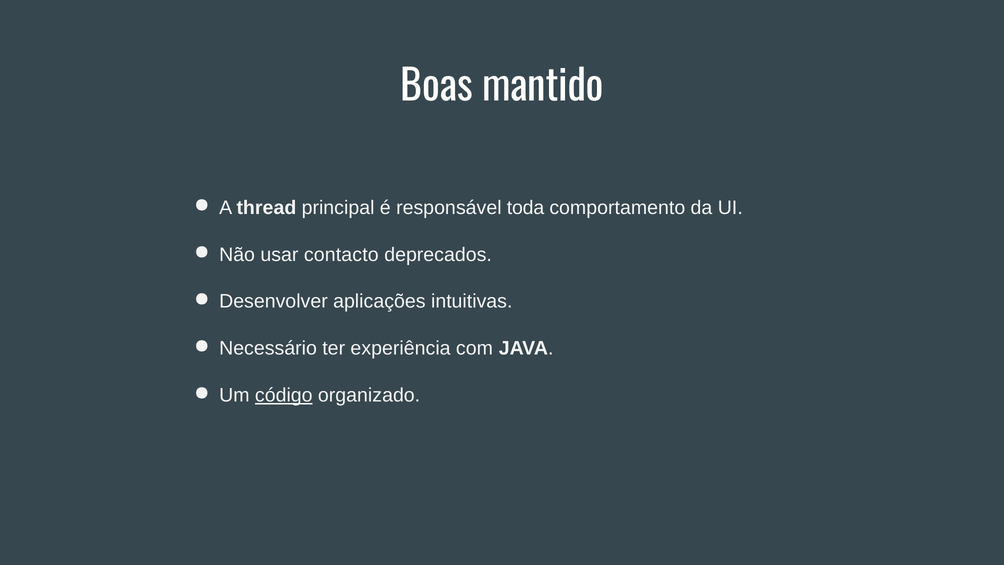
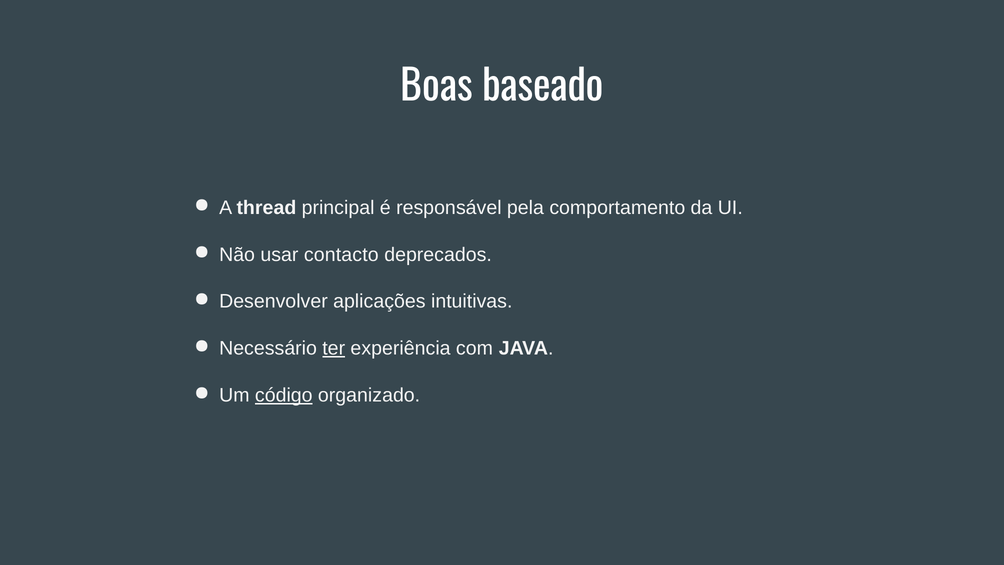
mantido: mantido -> baseado
toda: toda -> pela
ter underline: none -> present
